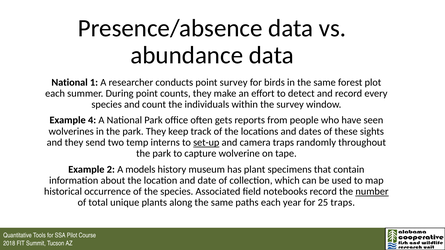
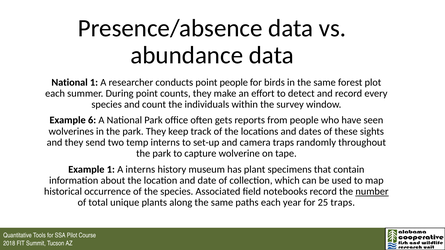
point survey: survey -> people
4: 4 -> 6
set-up underline: present -> none
Example 2: 2 -> 1
A models: models -> interns
